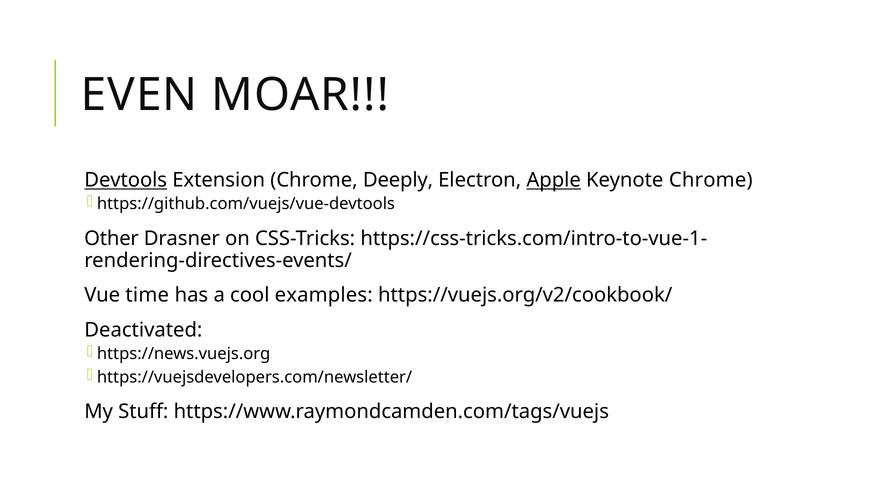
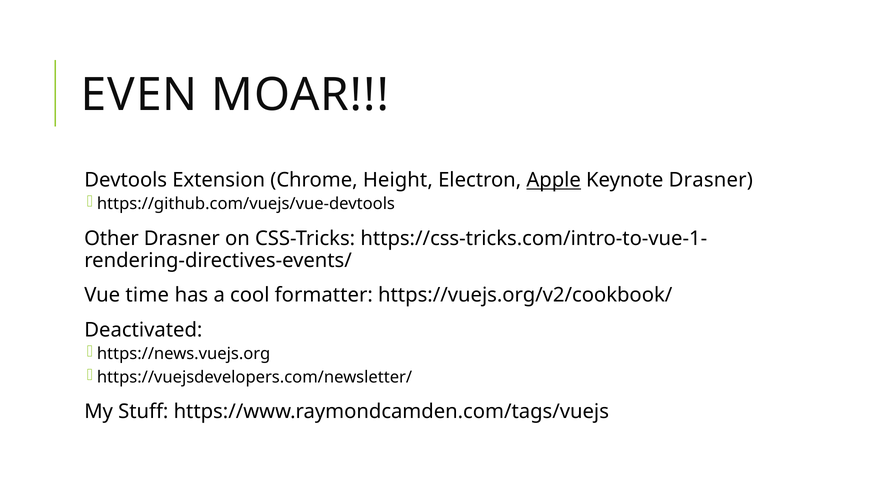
Devtools underline: present -> none
Deeply: Deeply -> Height
Keynote Chrome: Chrome -> Drasner
examples: examples -> formatter
